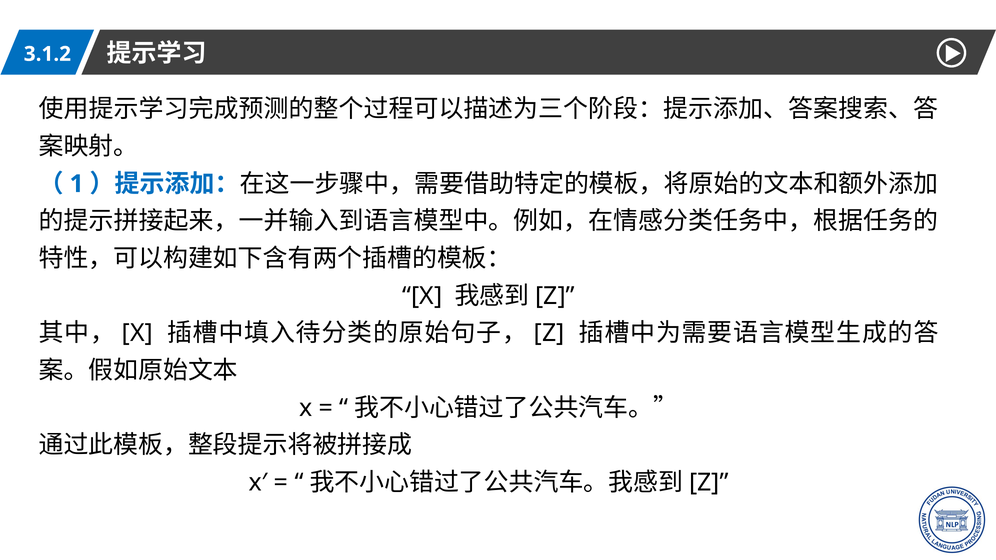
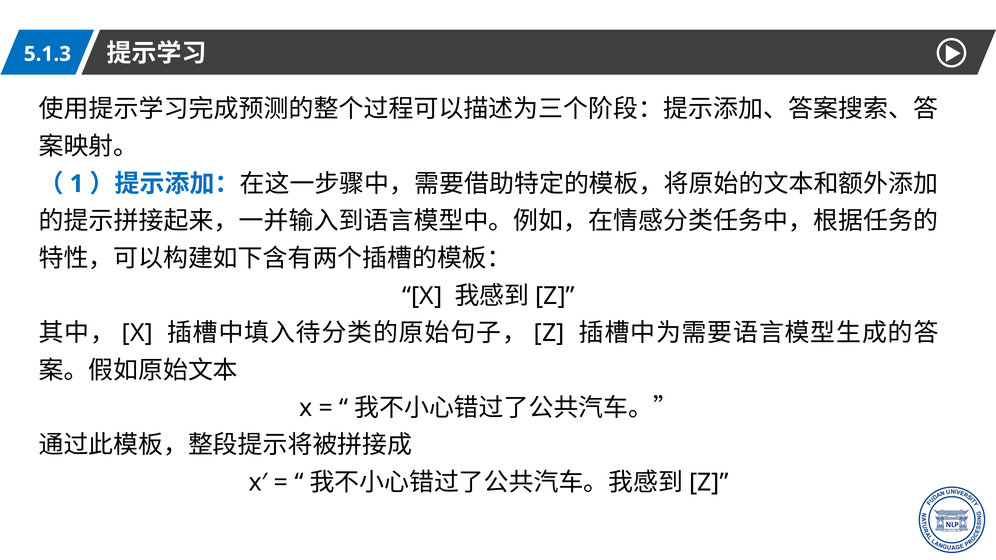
3.1.2: 3.1.2 -> 5.1.3
